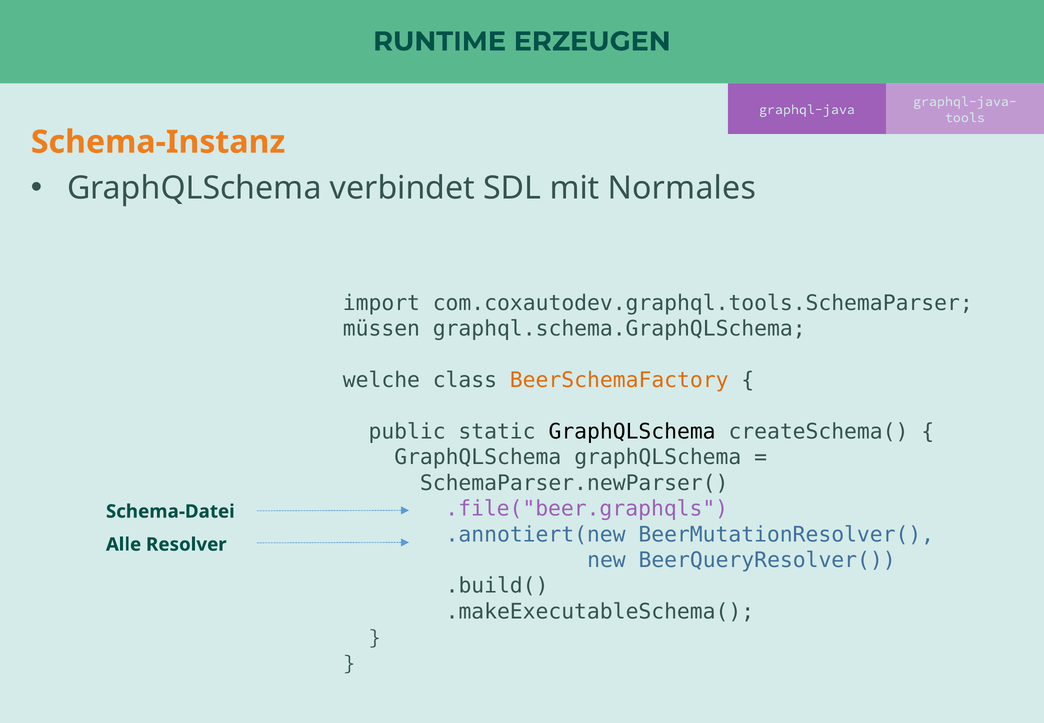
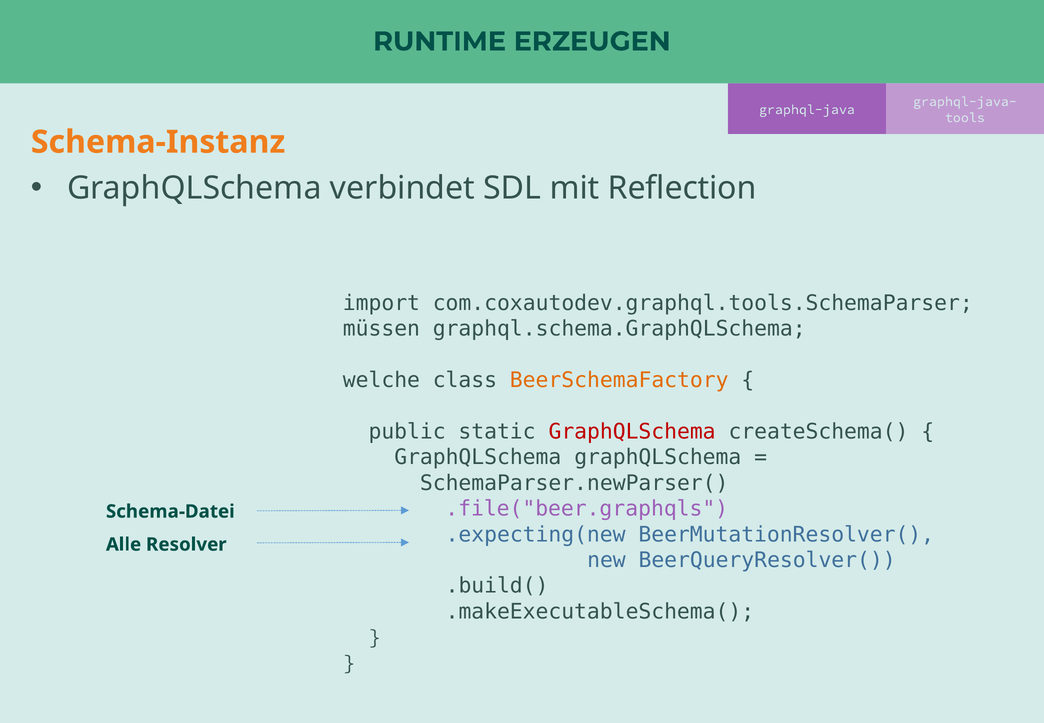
Normales: Normales -> Reflection
GraphQLSchema at (632, 432) colour: black -> red
.annotiert(new: .annotiert(new -> .expecting(new
